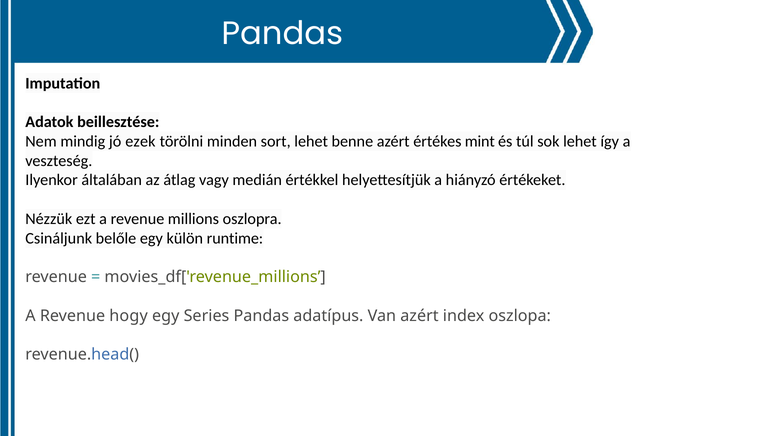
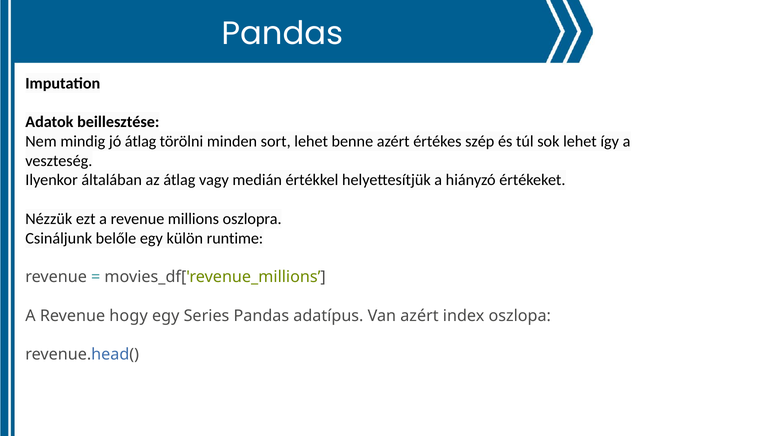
jó ezek: ezek -> átlag
mint: mint -> szép
